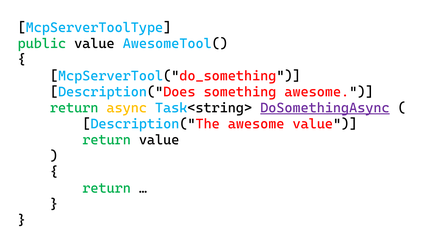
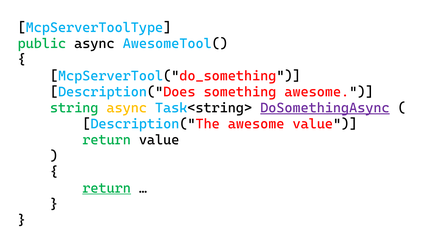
public value: value -> async
return at (74, 108): return -> string
return at (107, 188) underline: none -> present
